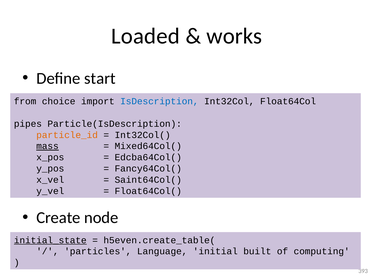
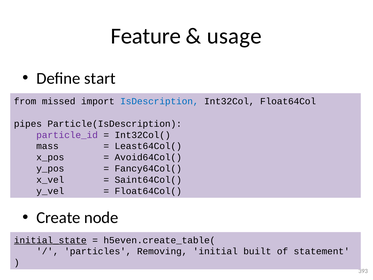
Loaded: Loaded -> Feature
works: works -> usage
choice: choice -> missed
particle_id colour: orange -> purple
mass underline: present -> none
Mixed64Col(: Mixed64Col( -> Least64Col(
Edcba64Col(: Edcba64Col( -> Avoid64Col(
Language: Language -> Removing
computing: computing -> statement
